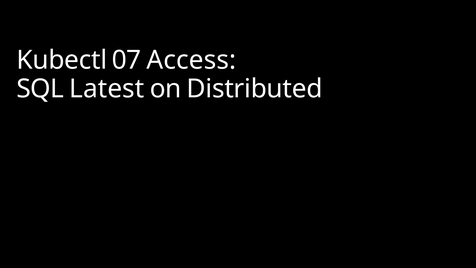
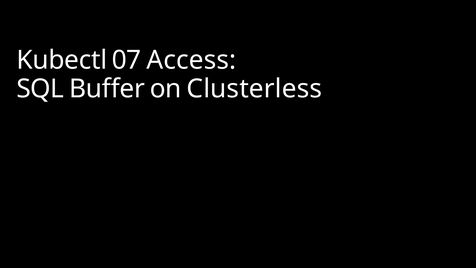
Latest: Latest -> Buffer
Distributed: Distributed -> Clusterless
